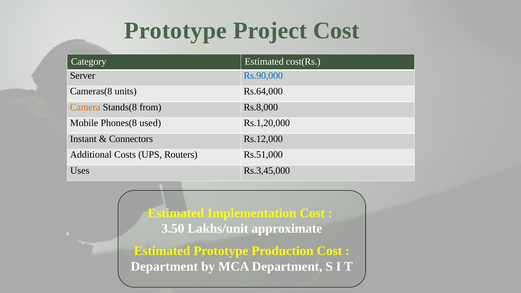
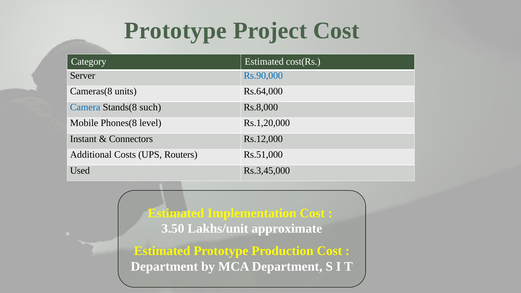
Camera colour: orange -> blue
from: from -> such
used: used -> level
Uses: Uses -> Used
